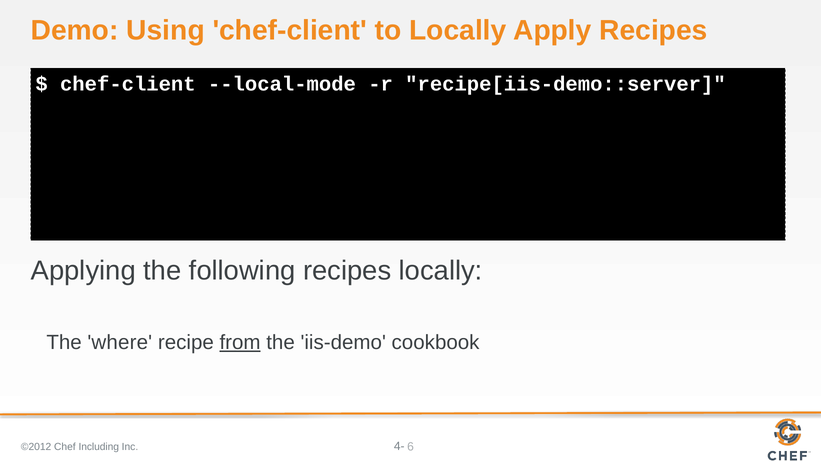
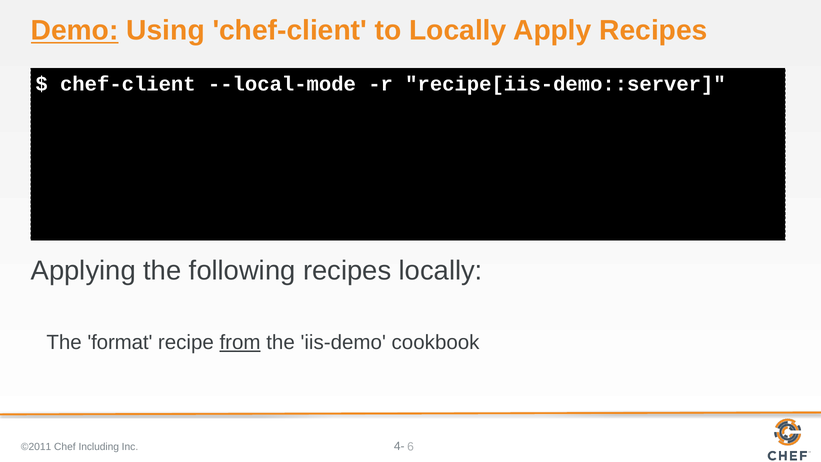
Demo underline: none -> present
where: where -> format
©2012: ©2012 -> ©2011
